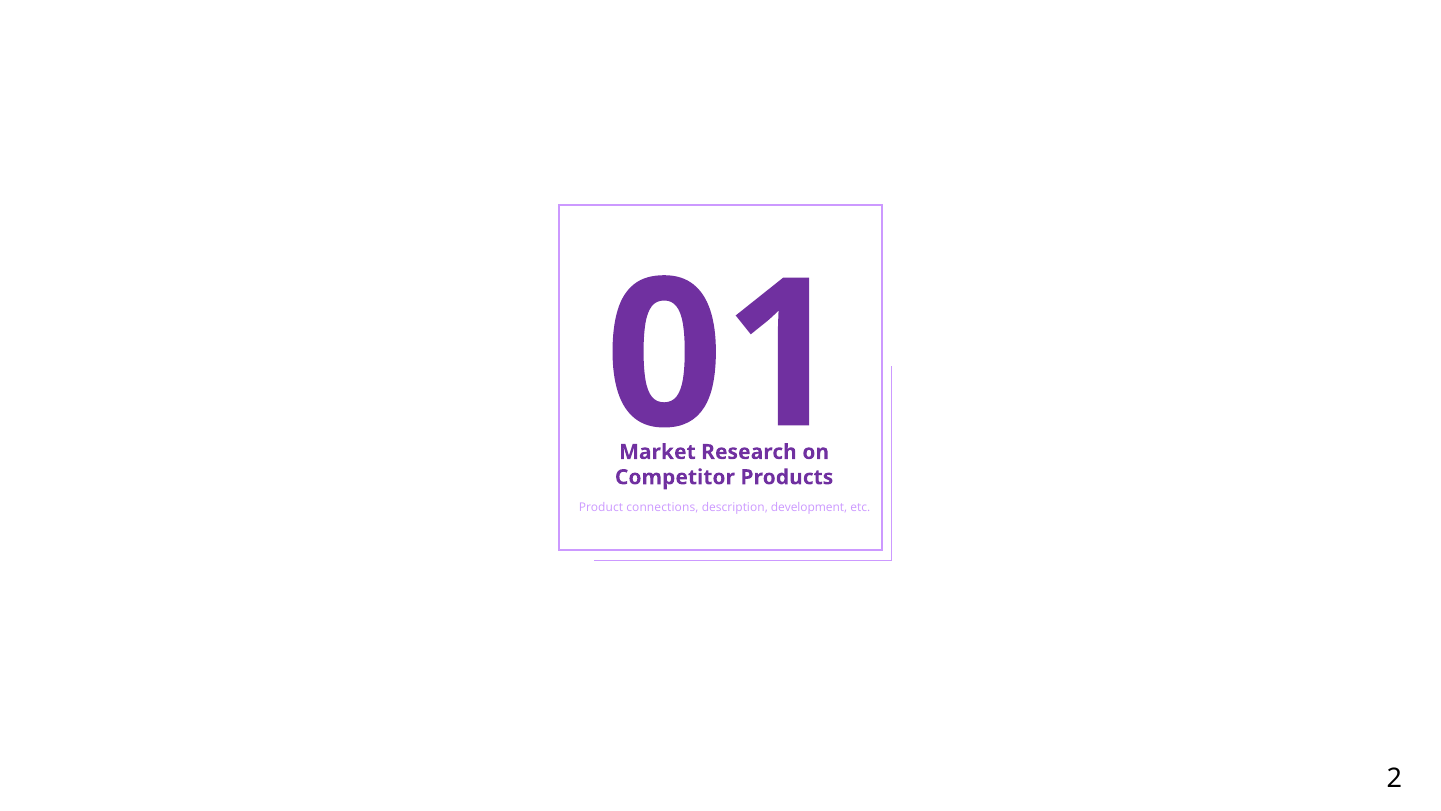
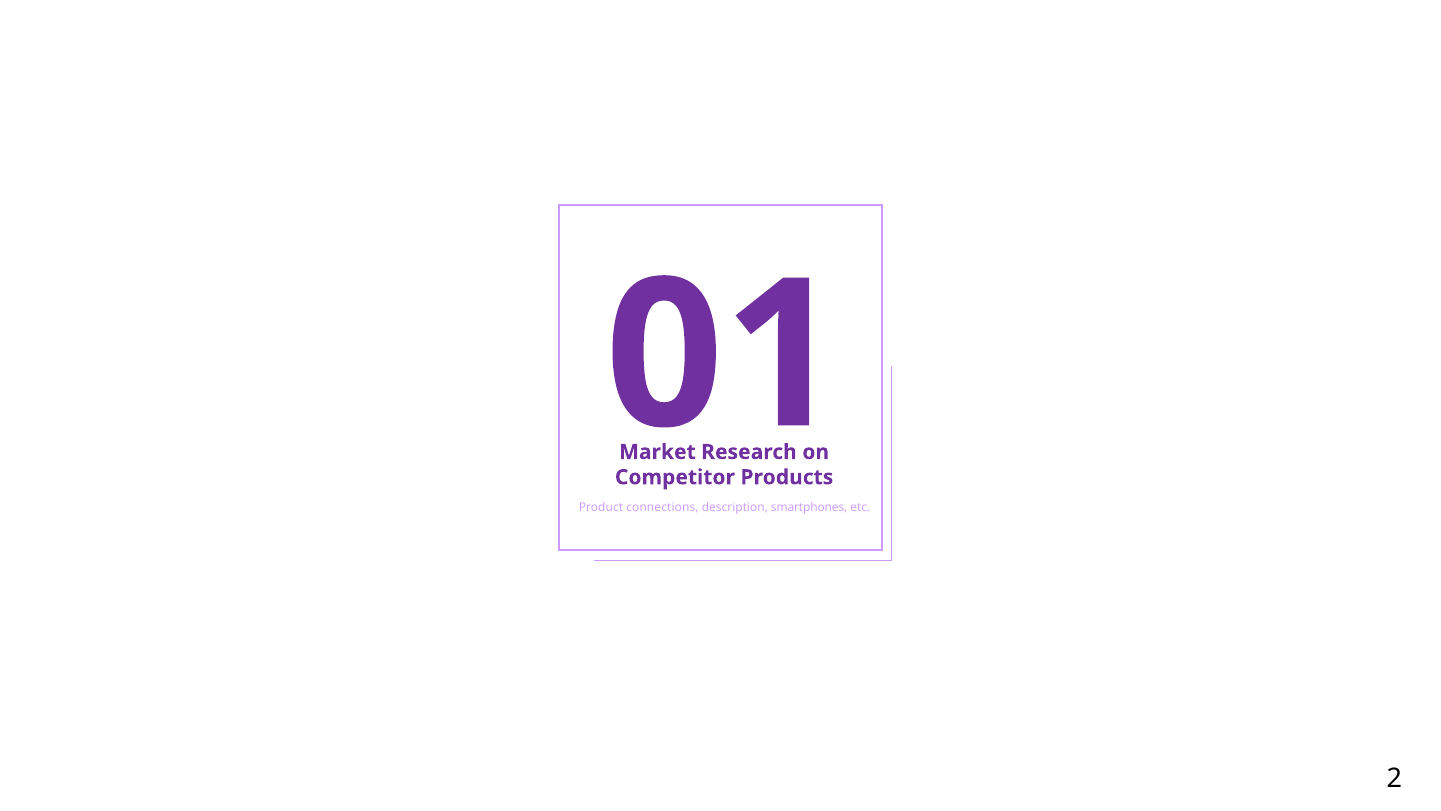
development: development -> smartphones
